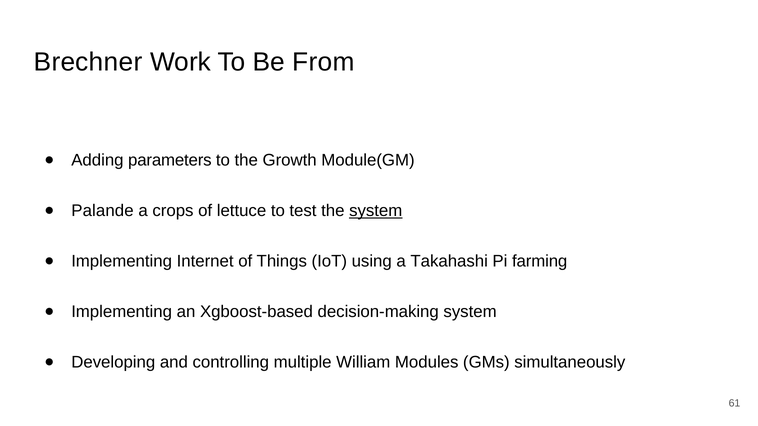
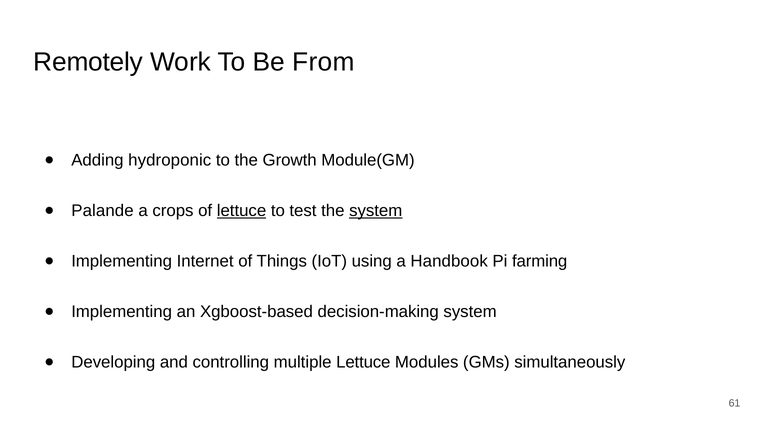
Brechner: Brechner -> Remotely
parameters: parameters -> hydroponic
lettuce at (242, 211) underline: none -> present
Takahashi: Takahashi -> Handbook
multiple William: William -> Lettuce
